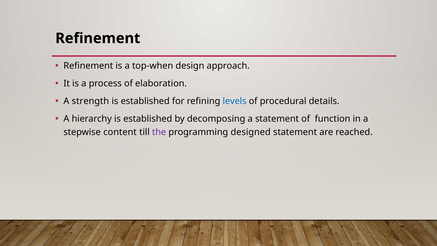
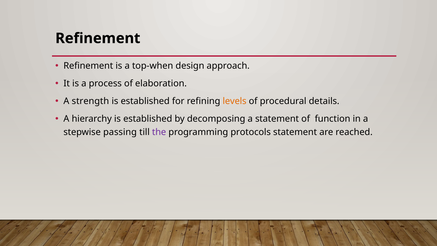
levels colour: blue -> orange
content: content -> passing
designed: designed -> protocols
